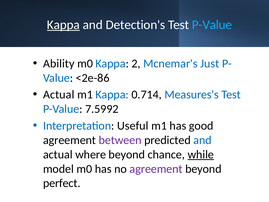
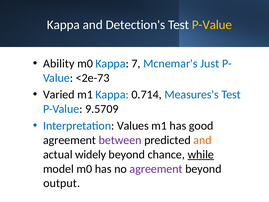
Kappa at (63, 25) underline: present -> none
P-Value at (212, 25) colour: light blue -> yellow
2: 2 -> 7
<2e-86: <2e-86 -> <2e-73
Actual at (59, 95): Actual -> Varied
7.5992: 7.5992 -> 9.5709
Useful: Useful -> Values
and at (203, 140) colour: blue -> orange
where: where -> widely
perfect: perfect -> output
